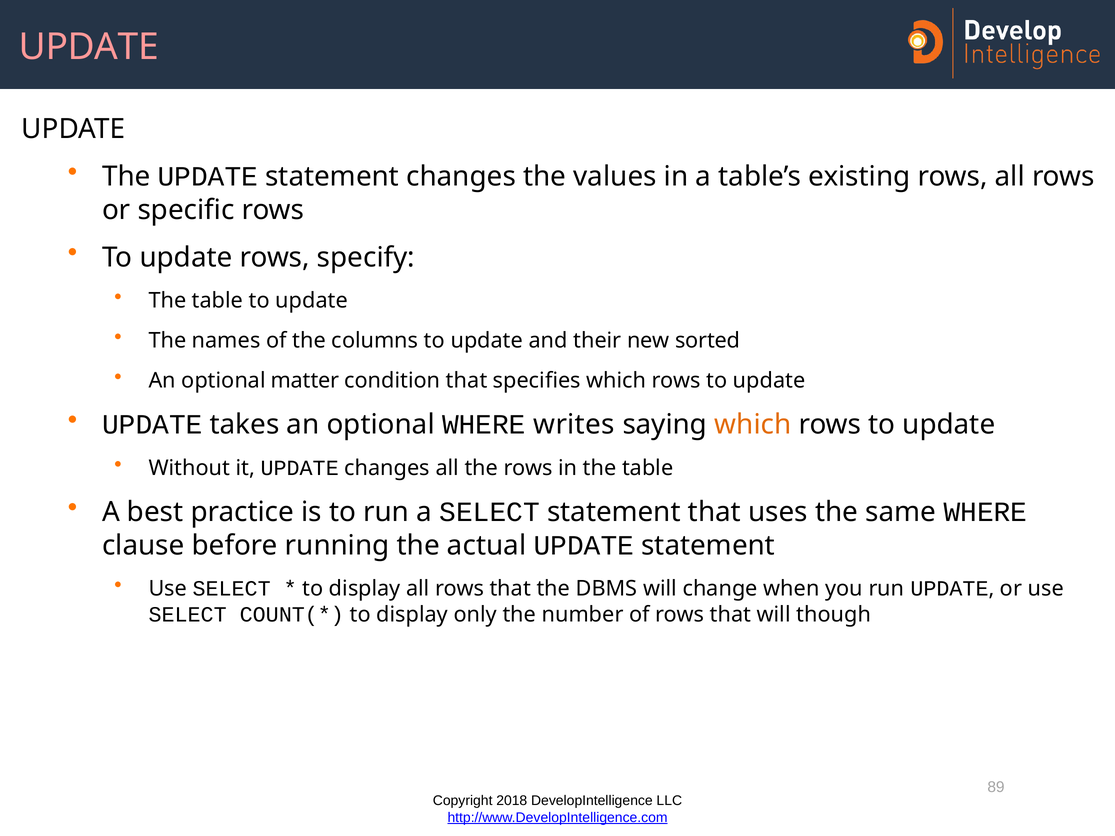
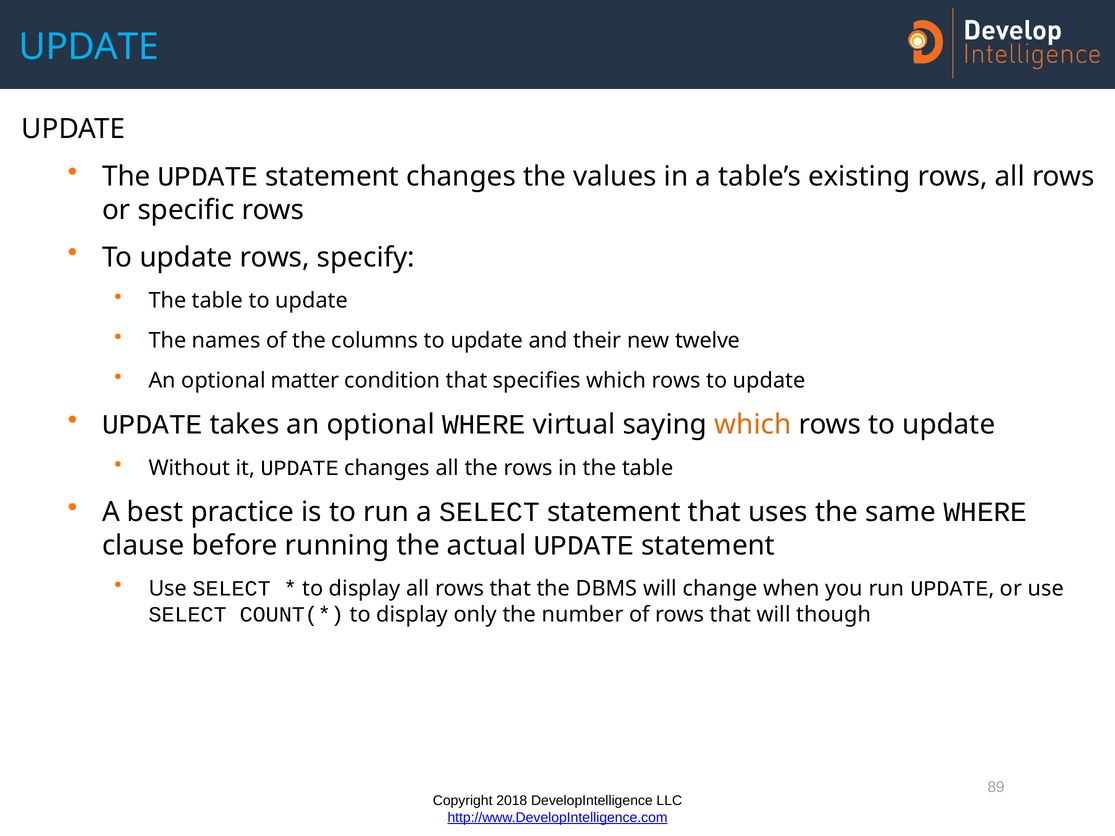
UPDATE at (89, 47) colour: pink -> light blue
sorted: sorted -> twelve
writes: writes -> virtual
